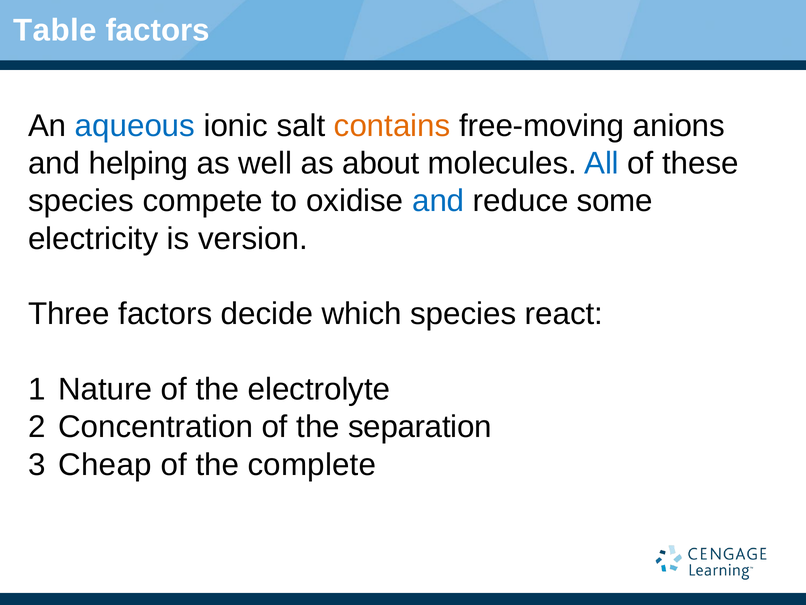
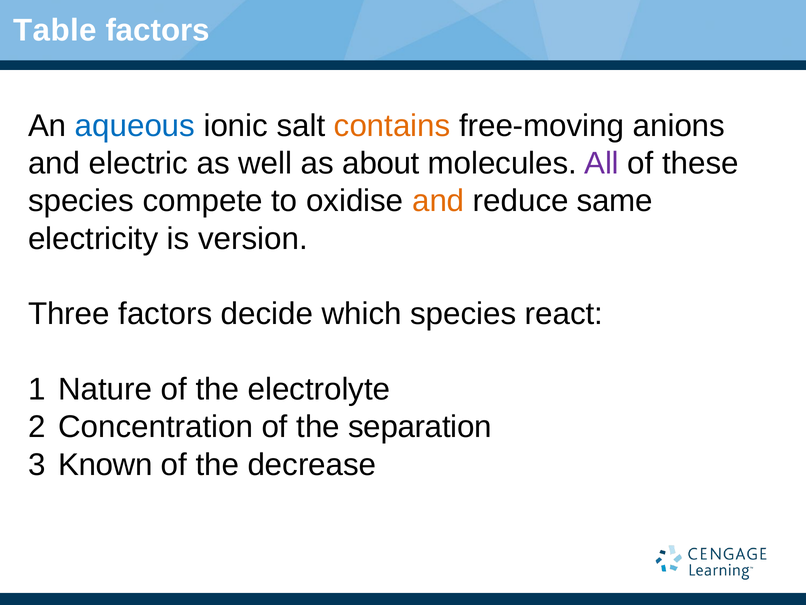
helping: helping -> electric
All colour: blue -> purple
and at (438, 201) colour: blue -> orange
some: some -> same
Cheap: Cheap -> Known
complete: complete -> decrease
